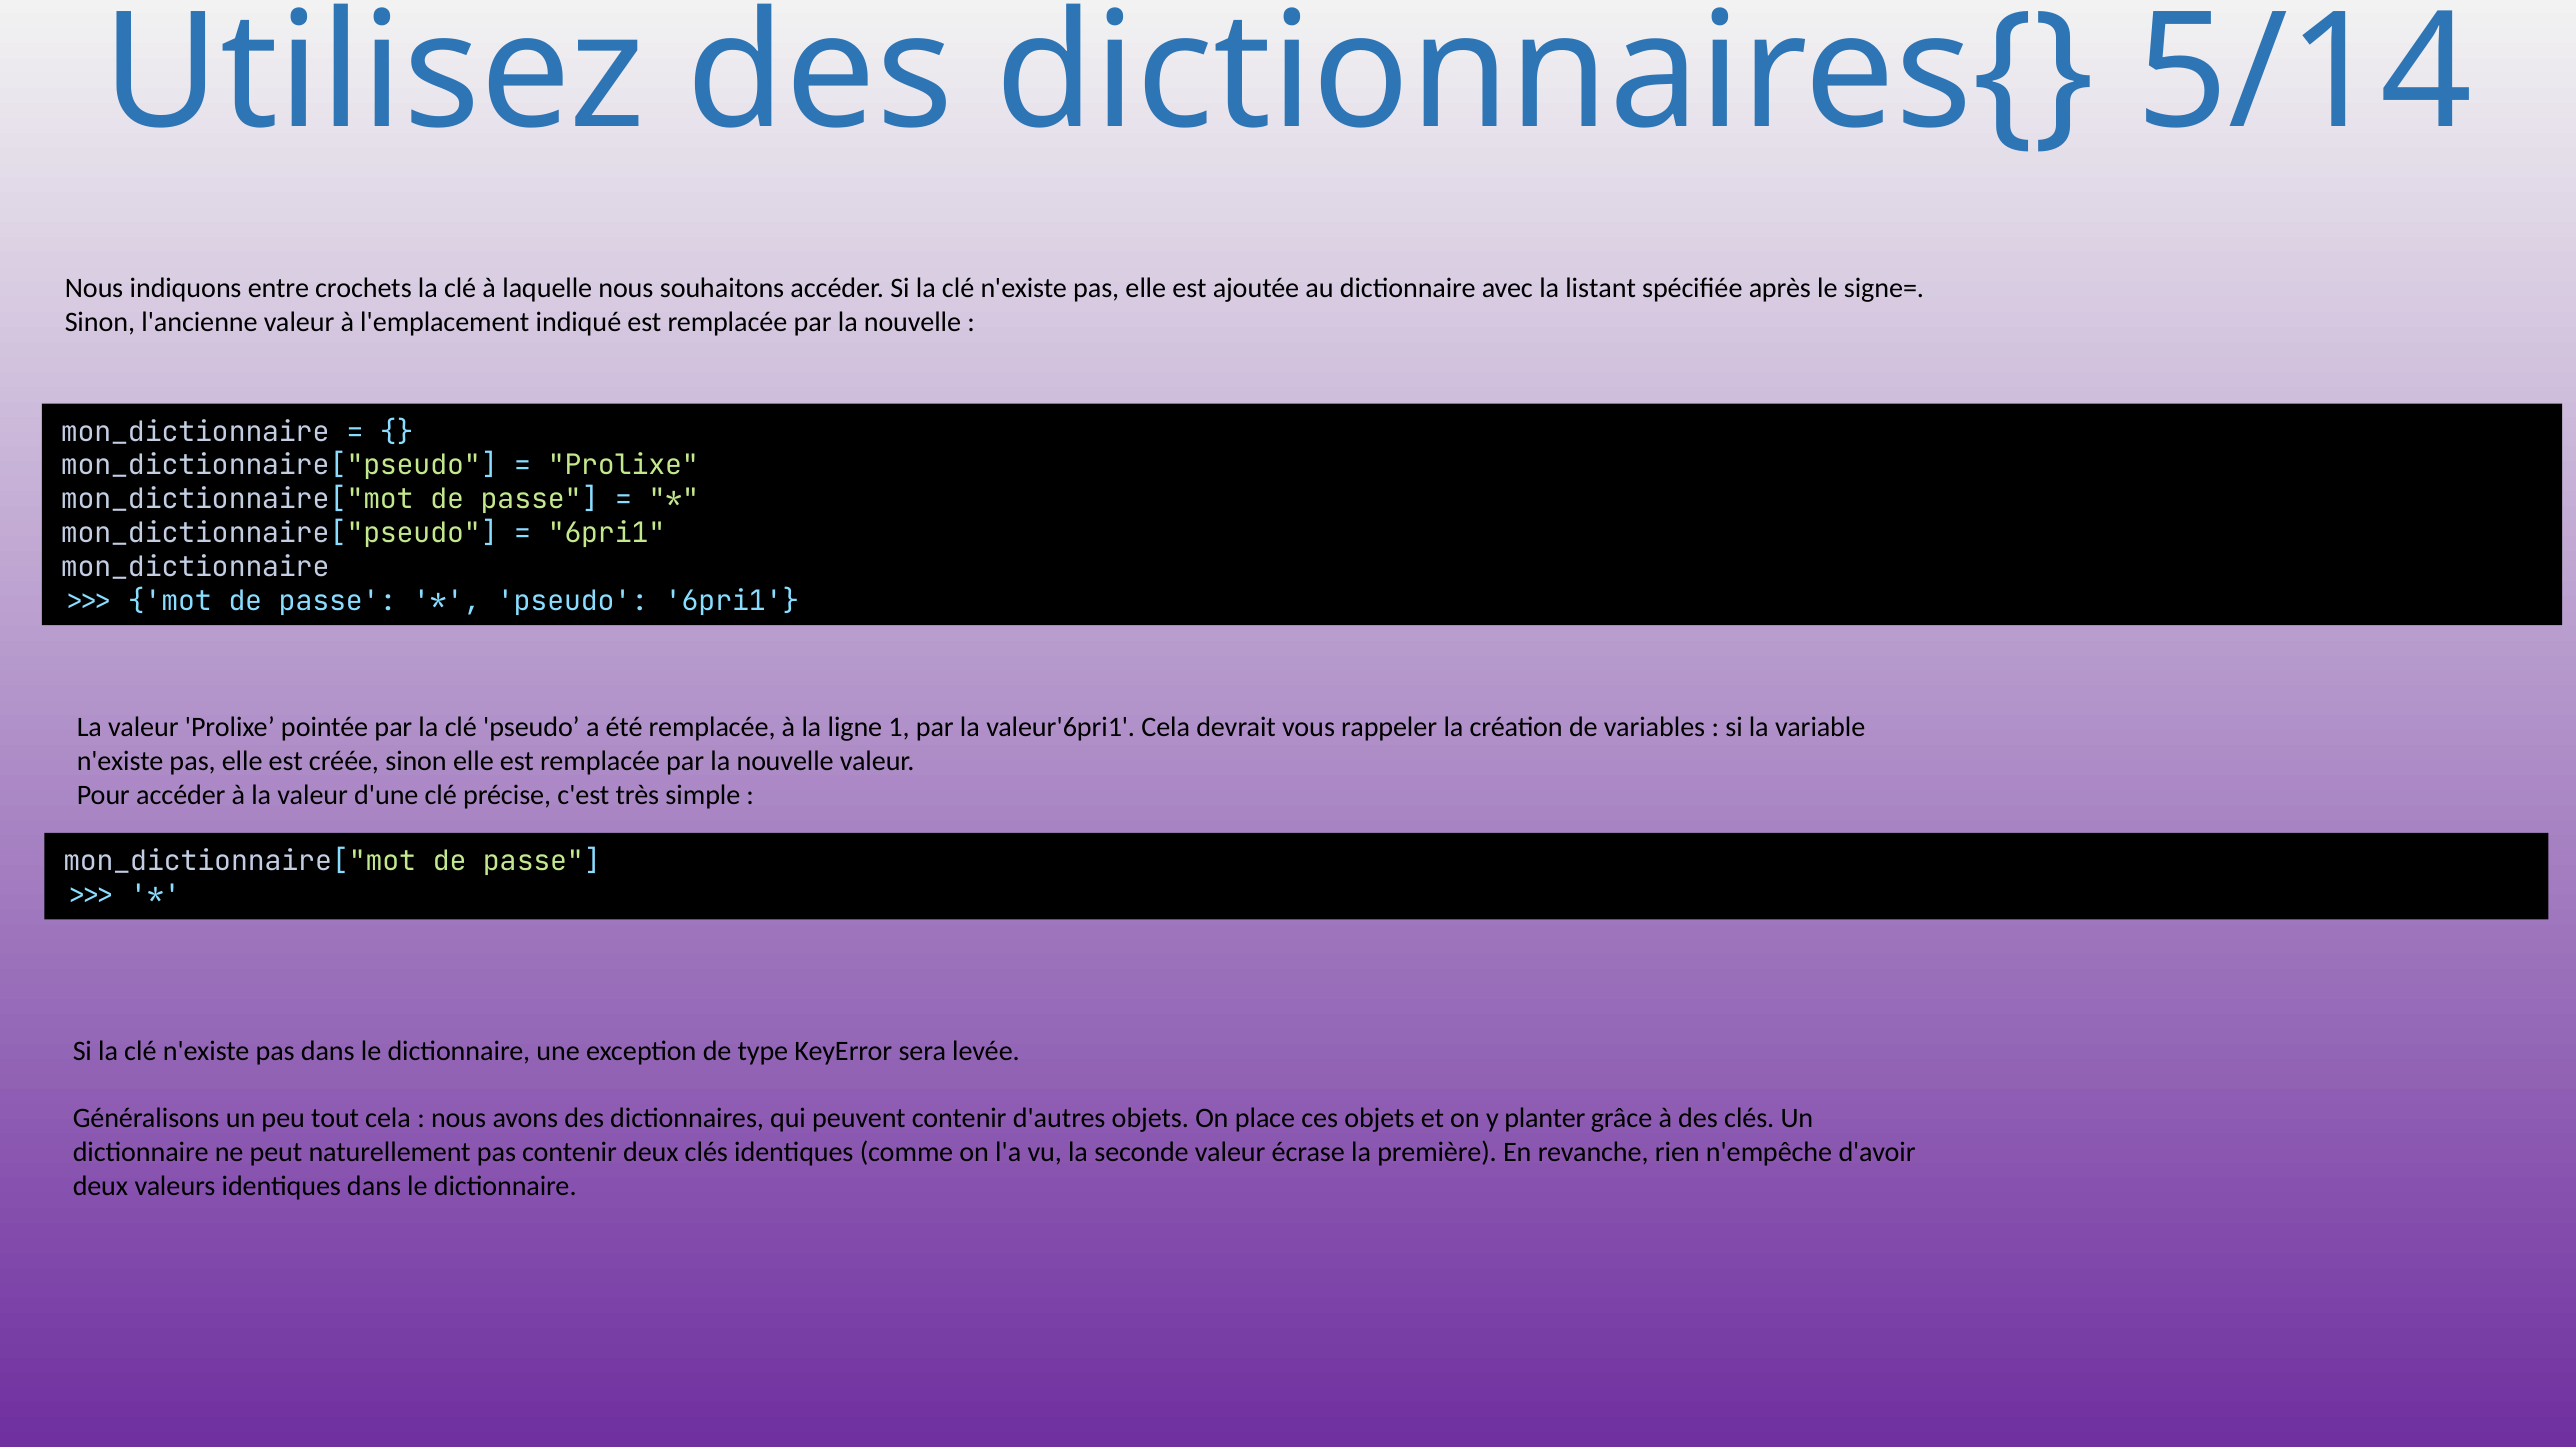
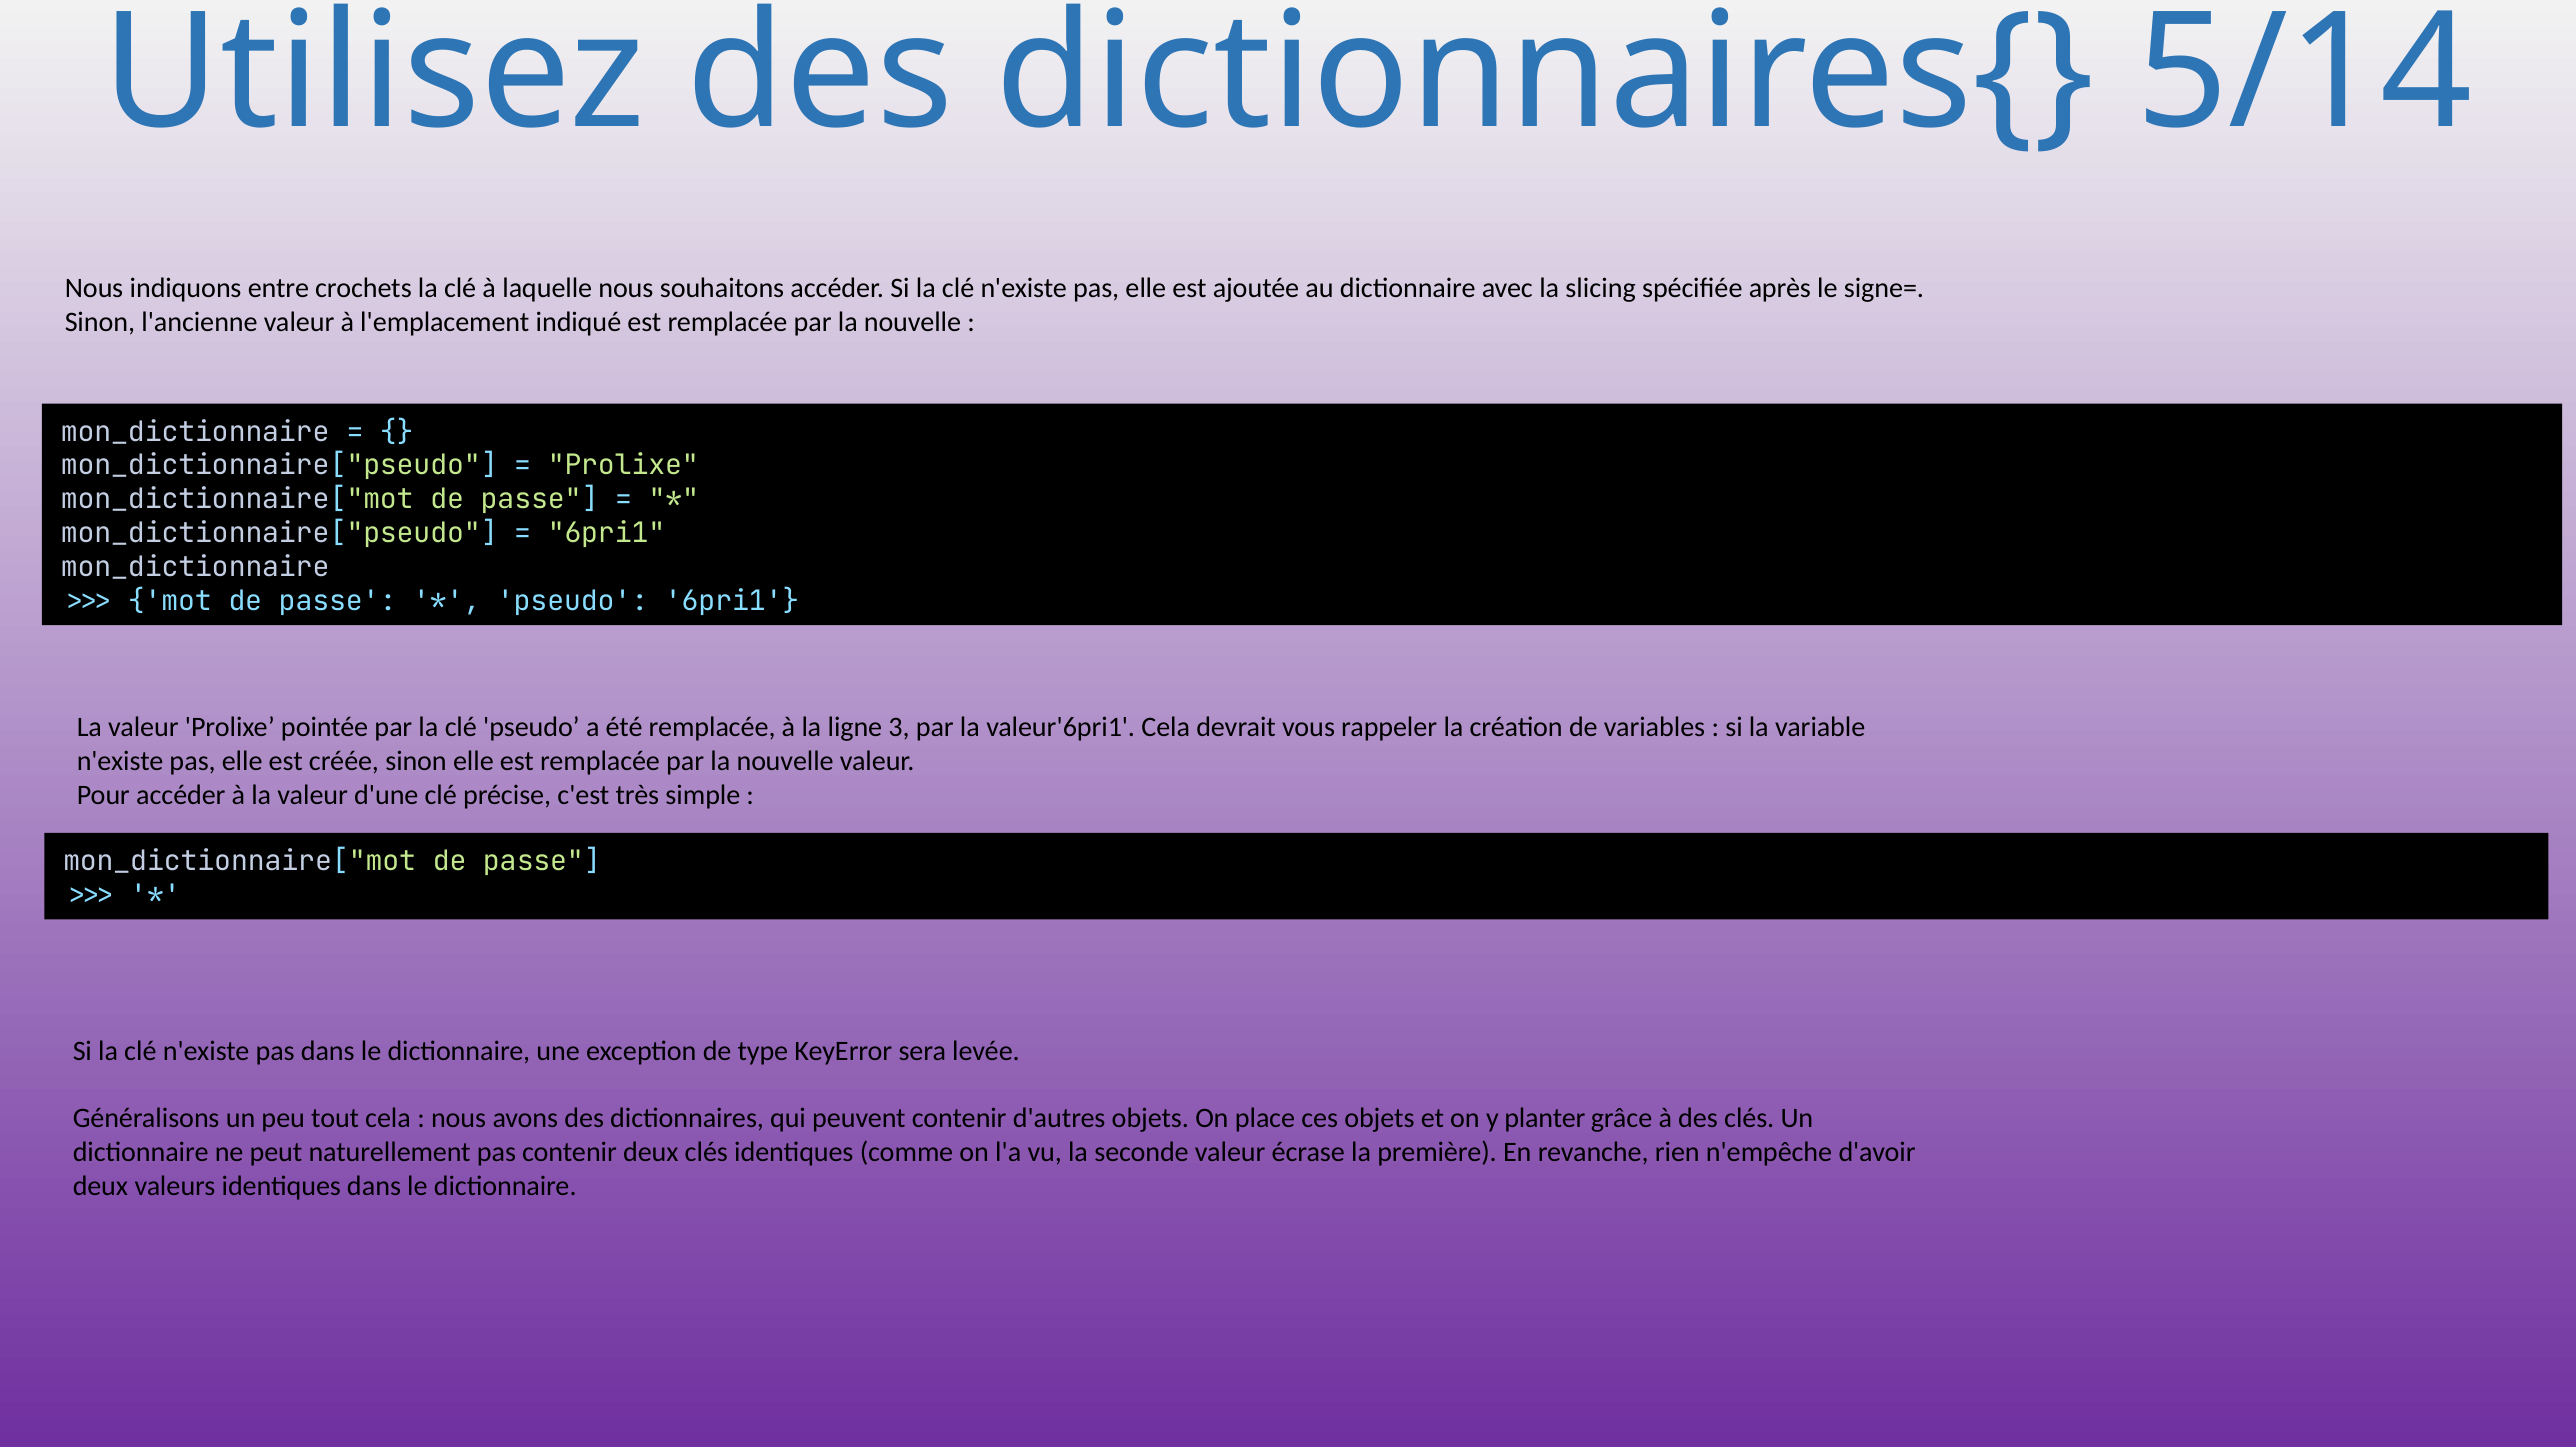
listant: listant -> slicing
1: 1 -> 3
